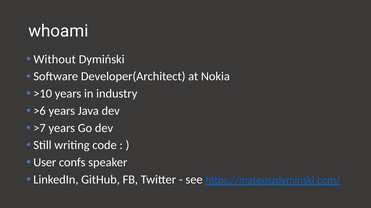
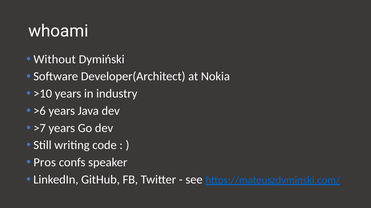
User: User -> Pros
